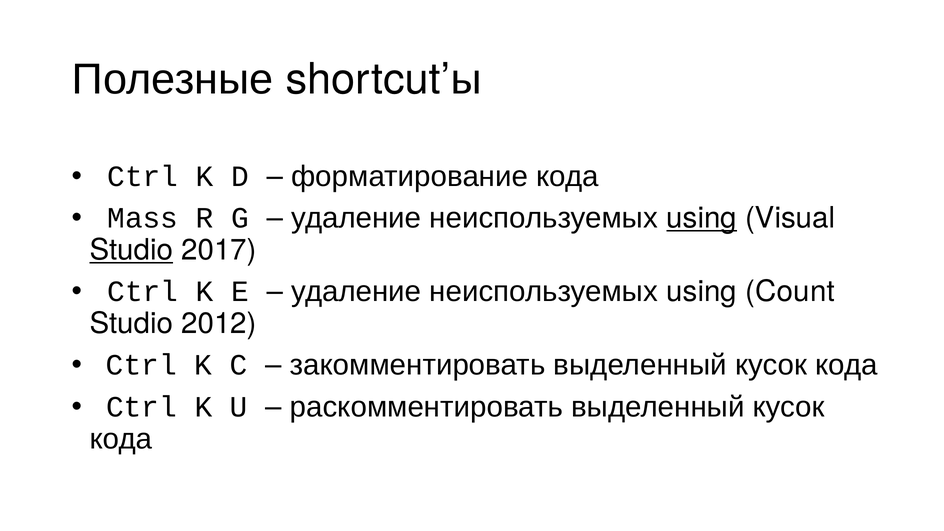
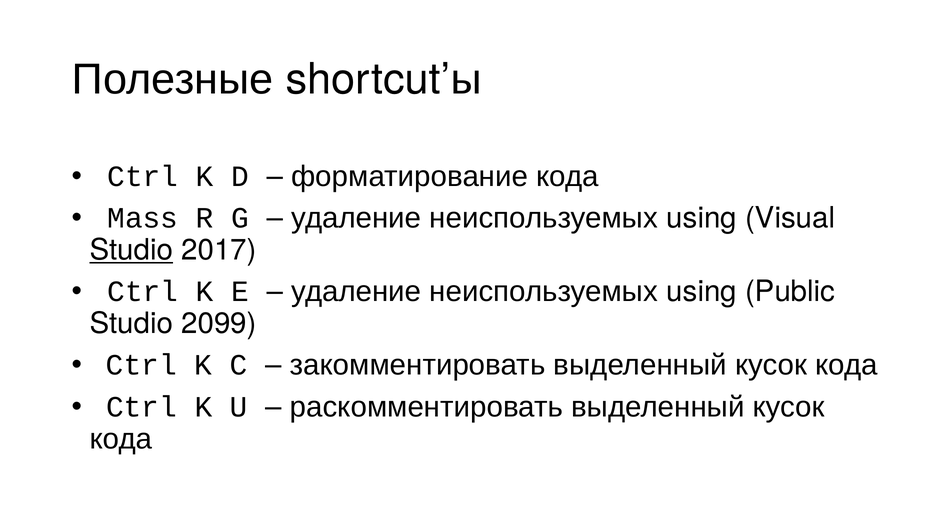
using at (702, 218) underline: present -> none
Count: Count -> Public
2012: 2012 -> 2099
